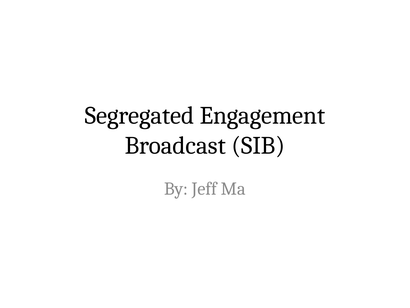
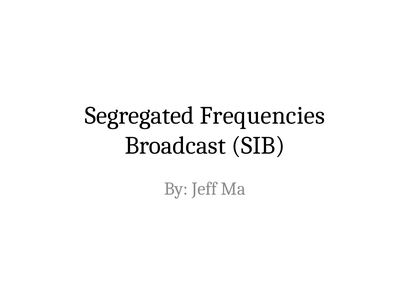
Engagement: Engagement -> Frequencies
